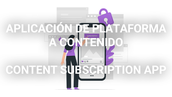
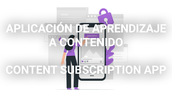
PLATAFORMA: PLATAFORMA -> APRENDIZAJE
